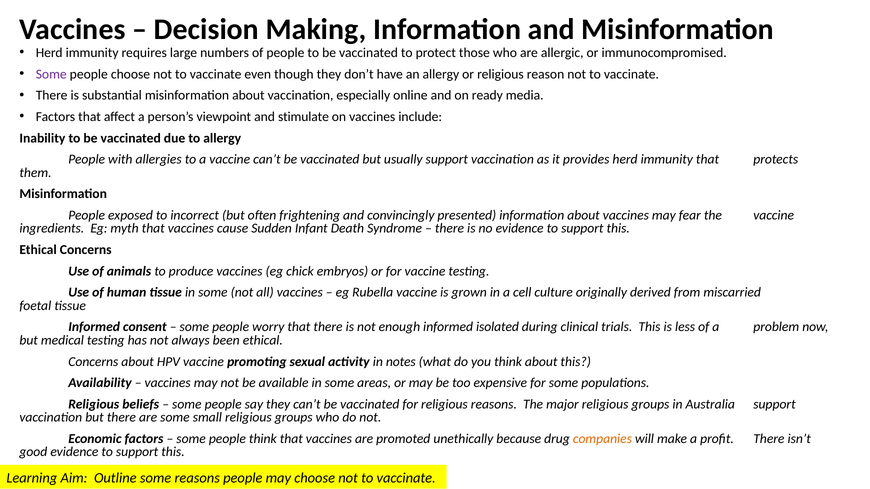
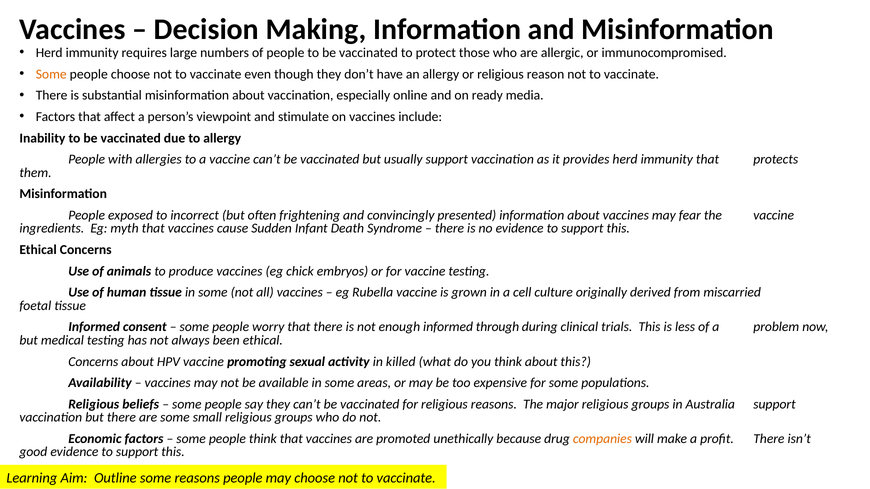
Some at (51, 74) colour: purple -> orange
isolated: isolated -> through
notes: notes -> killed
